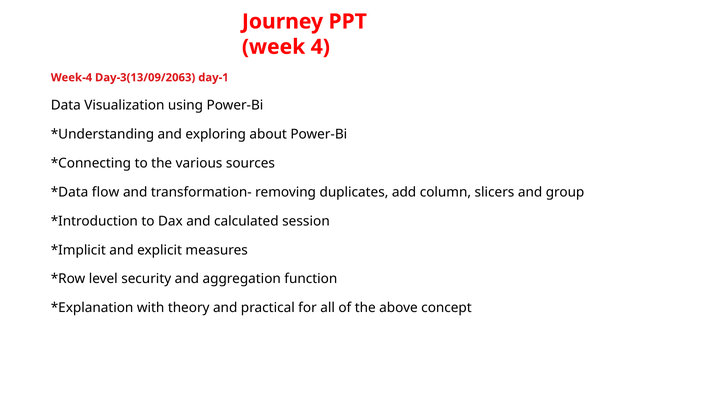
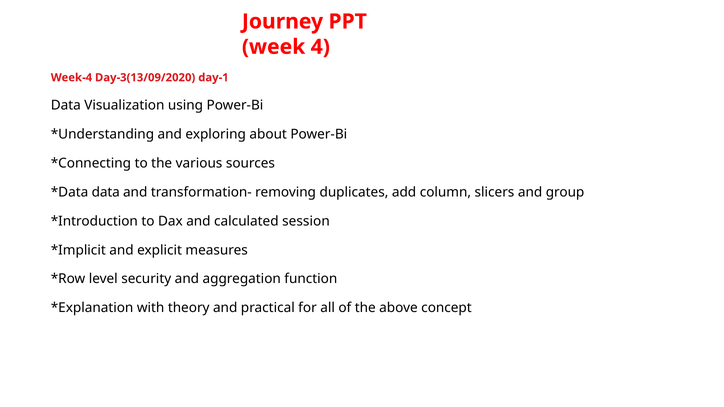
Day-3(13/09/2063: Day-3(13/09/2063 -> Day-3(13/09/2020
flow at (106, 192): flow -> data
